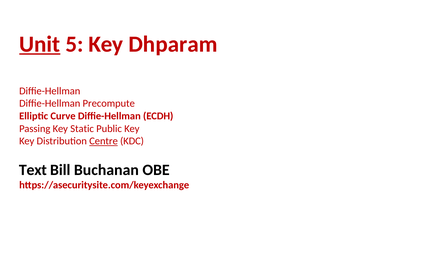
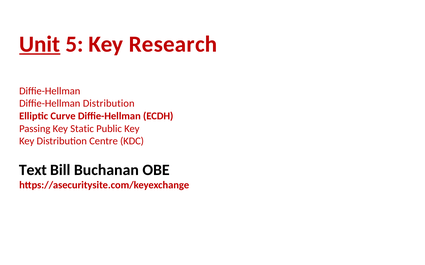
Dhparam: Dhparam -> Research
Diffie-Hellman Precompute: Precompute -> Distribution
Centre underline: present -> none
